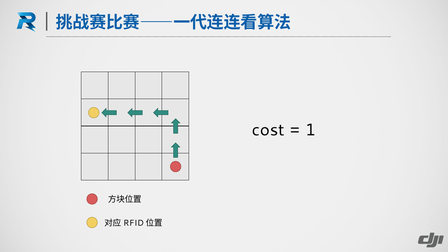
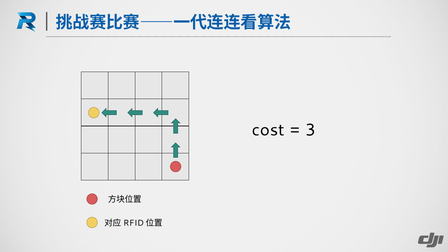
1: 1 -> 3
